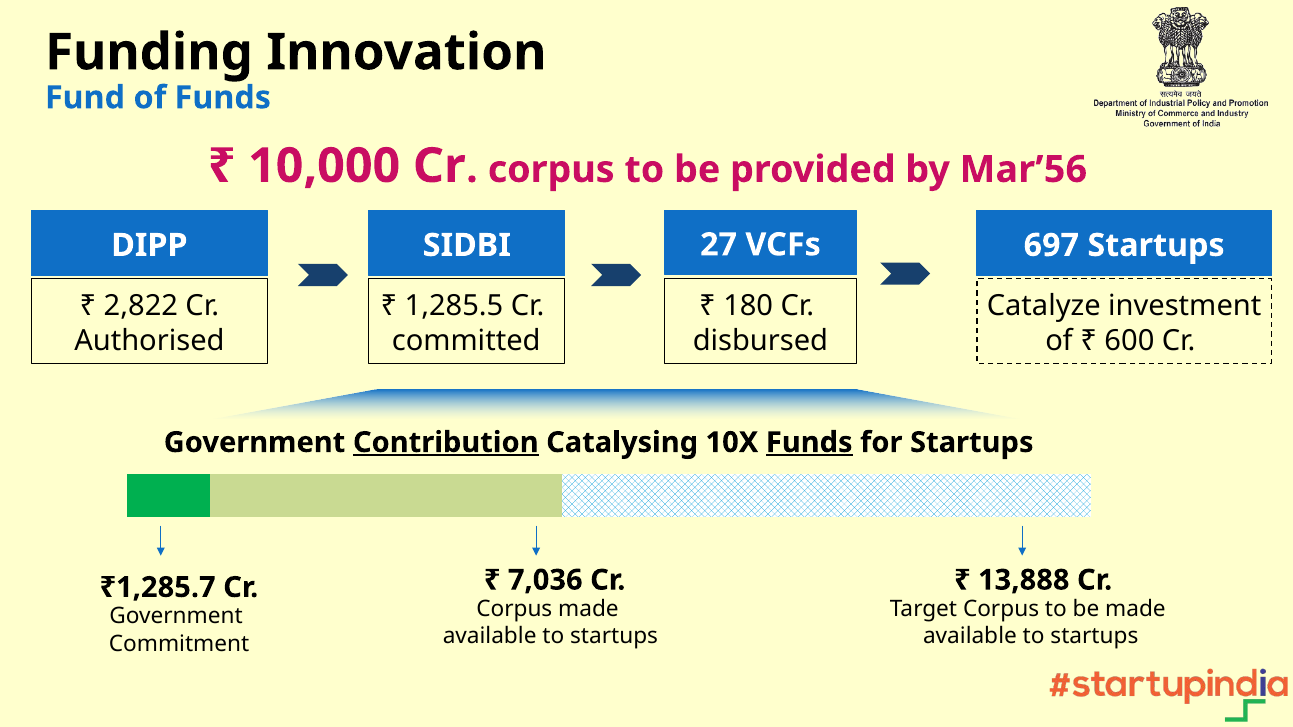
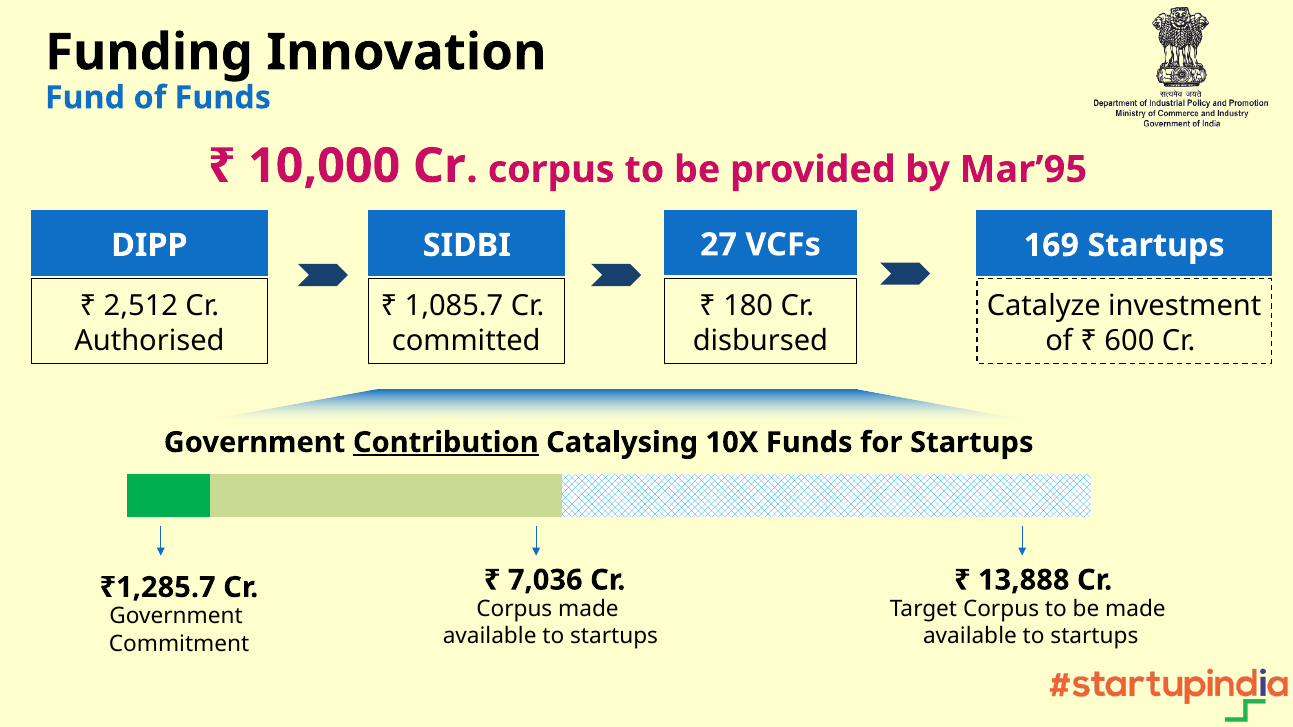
Mar’56: Mar’56 -> Mar’95
697: 697 -> 169
2,822: 2,822 -> 2,512
1,285.5: 1,285.5 -> 1,085.7
Funds at (809, 443) underline: present -> none
